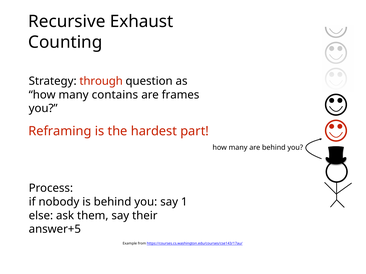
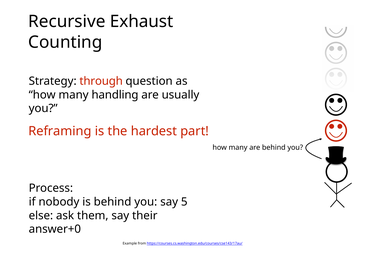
contains: contains -> handling
frames: frames -> usually
1: 1 -> 5
answer+5: answer+5 -> answer+0
